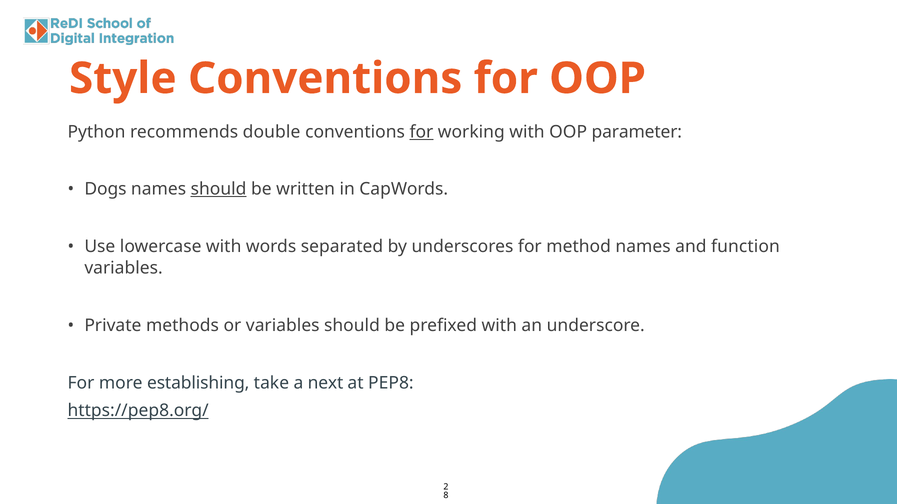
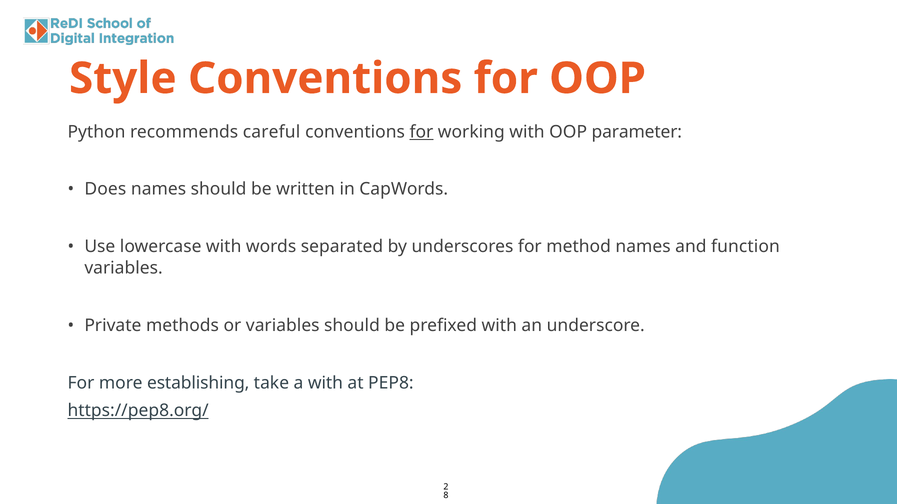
double: double -> careful
Dogs: Dogs -> Does
should at (219, 189) underline: present -> none
a next: next -> with
